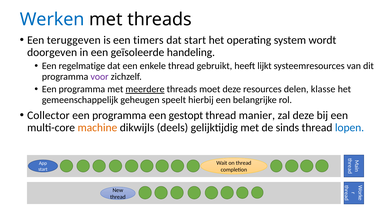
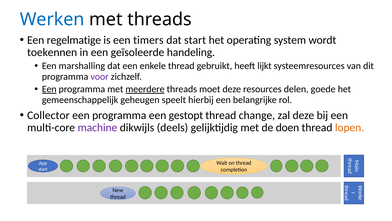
teruggeven: teruggeven -> regelmatige
doorgeven: doorgeven -> toekennen
regelmatige: regelmatige -> marshalling
Een at (49, 89) underline: none -> present
klasse: klasse -> goede
manier: manier -> change
machine colour: orange -> purple
sinds: sinds -> doen
lopen colour: blue -> orange
